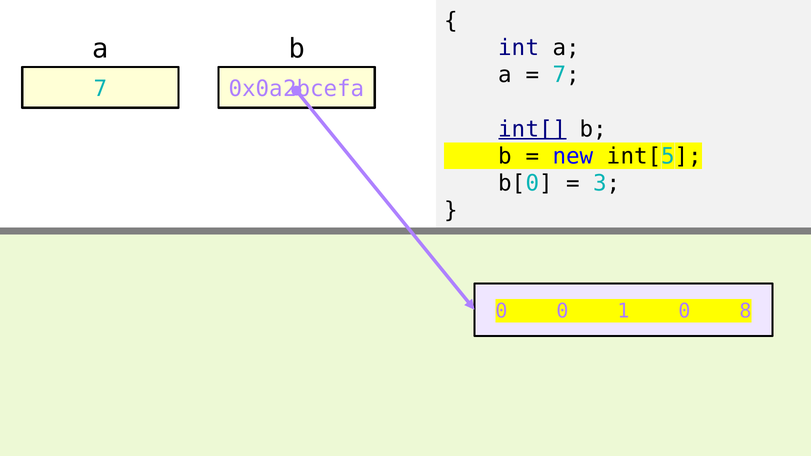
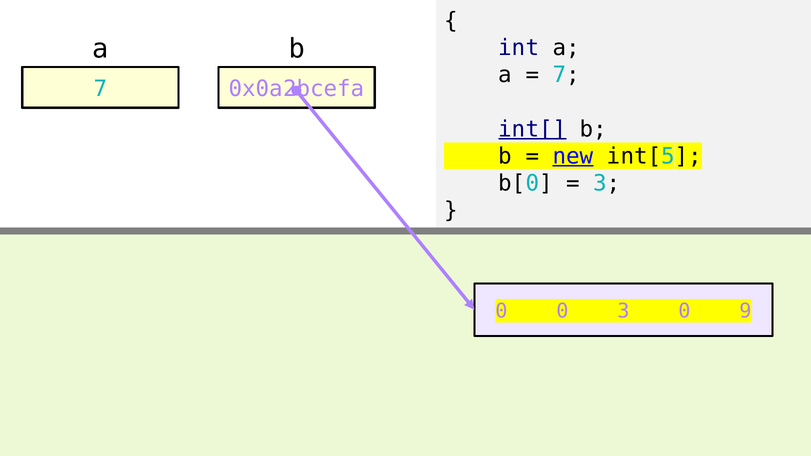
new underline: none -> present
0 1: 1 -> 3
8: 8 -> 9
